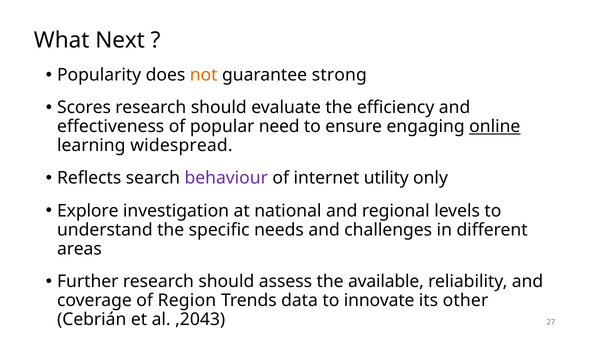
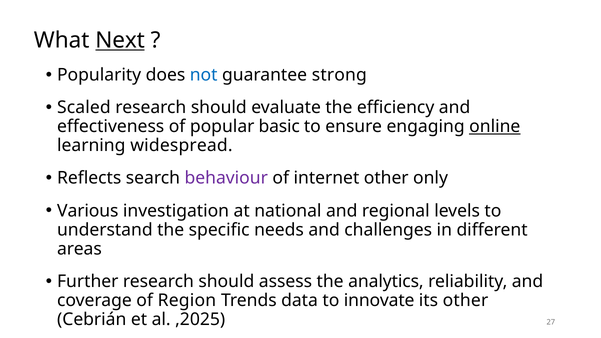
Next underline: none -> present
not colour: orange -> blue
Scores: Scores -> Scaled
need: need -> basic
internet utility: utility -> other
Explore: Explore -> Various
available: available -> analytics
,2043: ,2043 -> ,2025
